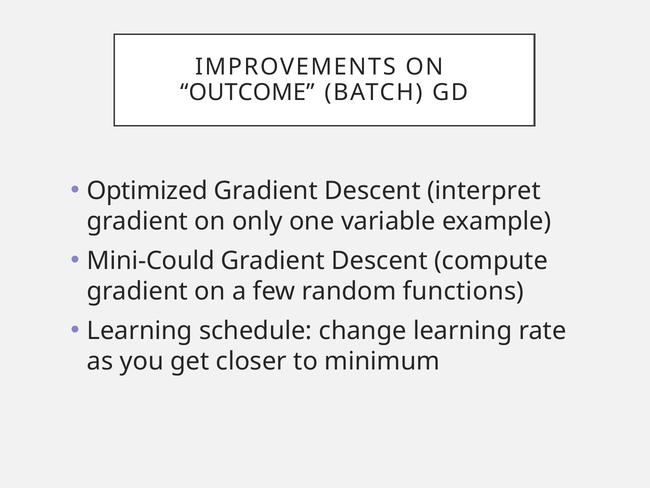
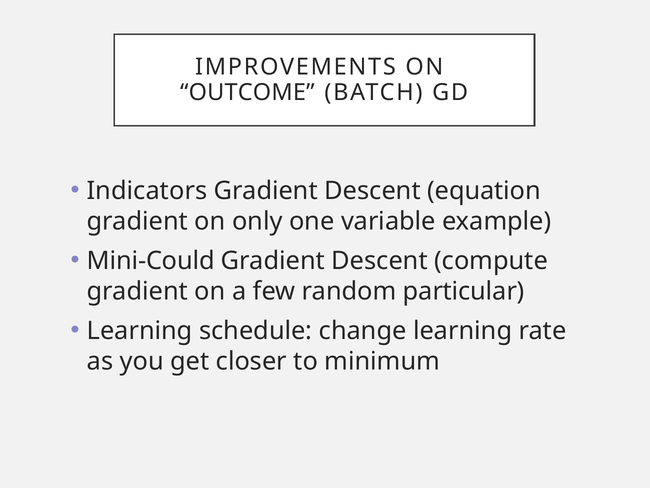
Optimized: Optimized -> Indicators
interpret: interpret -> equation
functions: functions -> particular
